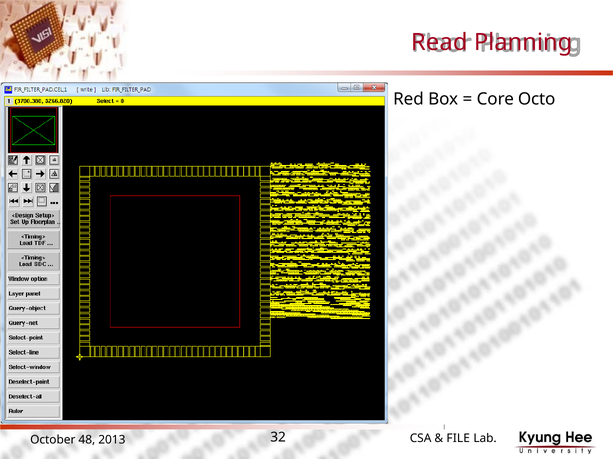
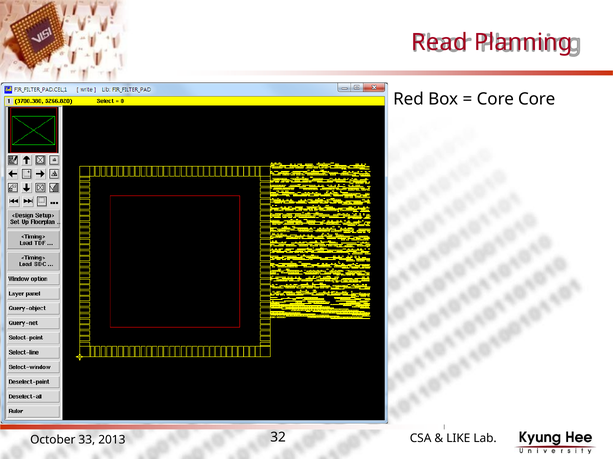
Core Octo: Octo -> Core
FILE: FILE -> LIKE
48: 48 -> 33
